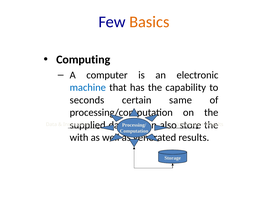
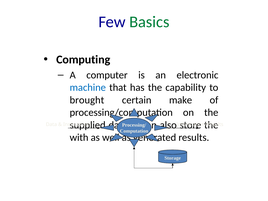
Basics colour: orange -> green
seconds: seconds -> brought
same: same -> make
